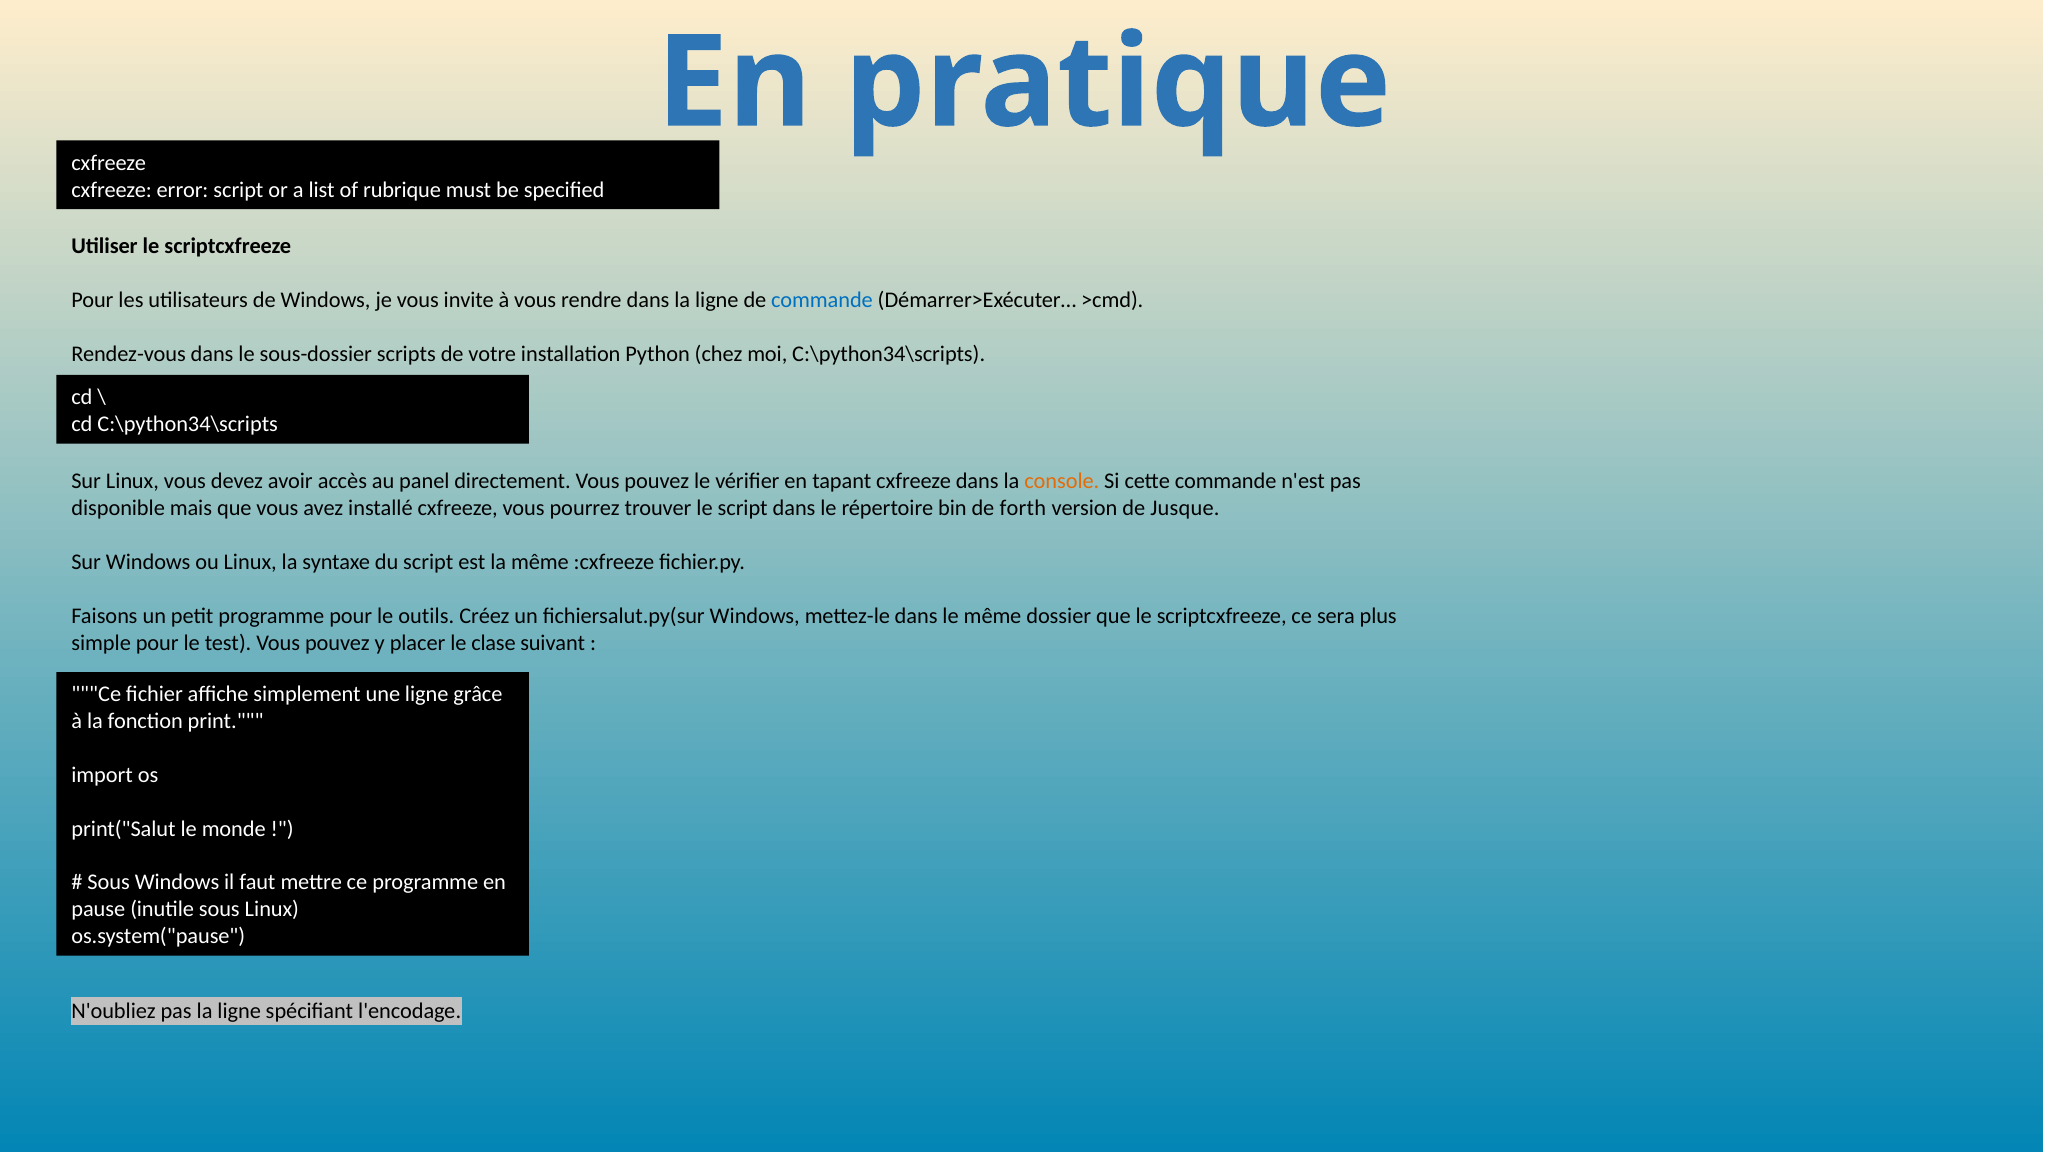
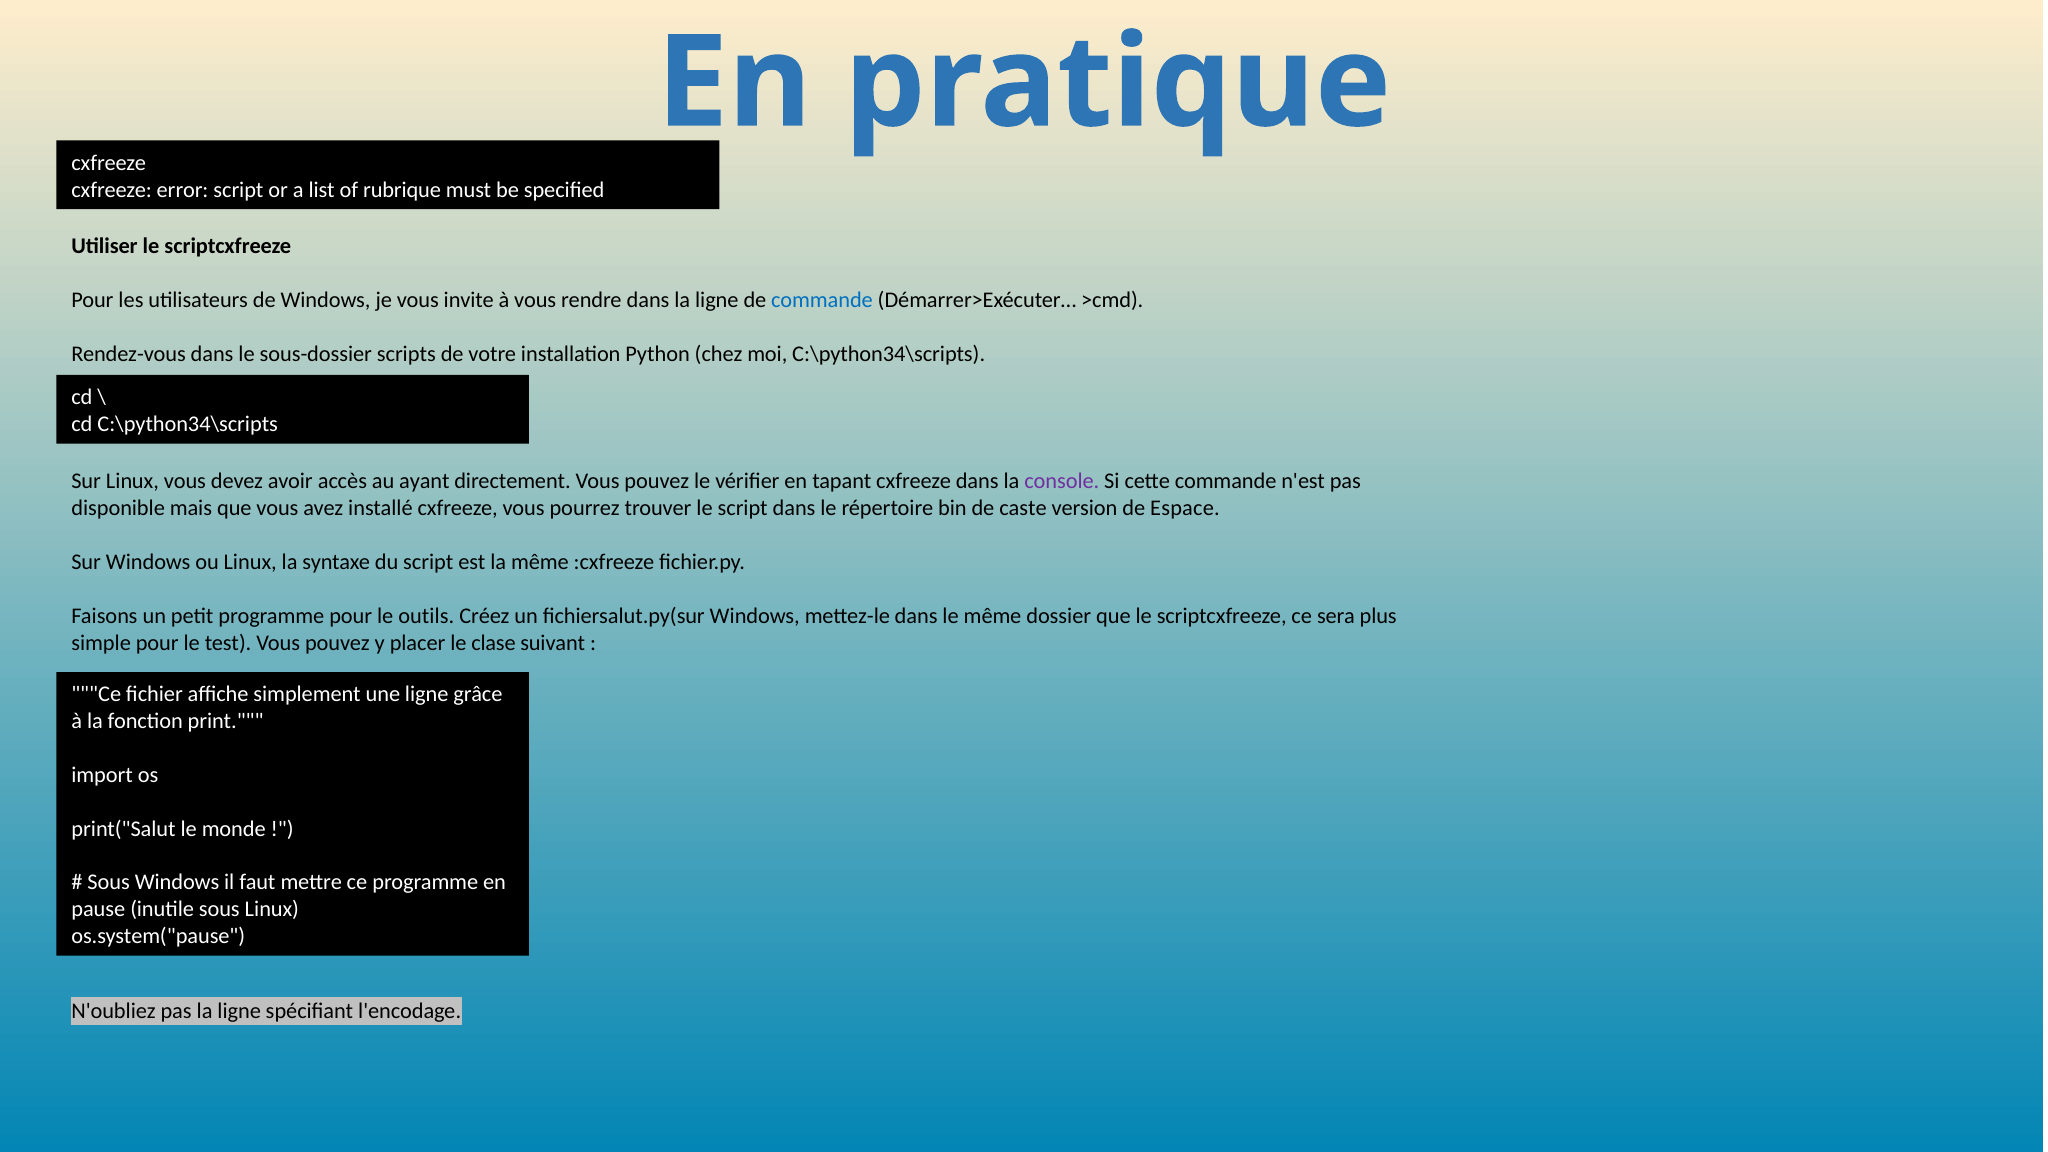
panel: panel -> ayant
console colour: orange -> purple
forth: forth -> caste
Jusque: Jusque -> Espace
